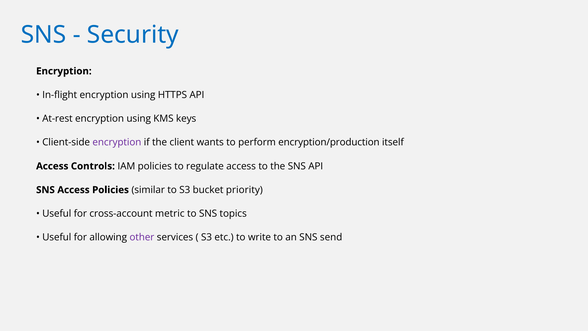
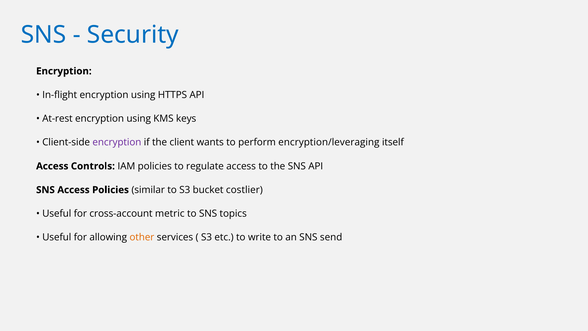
encryption/production: encryption/production -> encryption/leveraging
priority: priority -> costlier
other colour: purple -> orange
